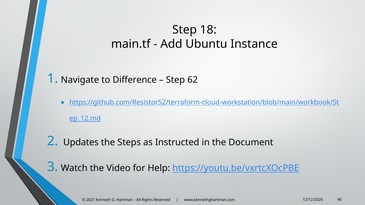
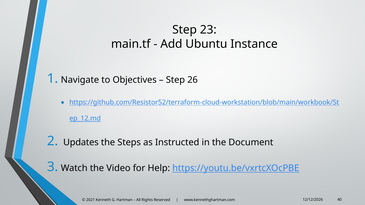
18: 18 -> 23
Difference: Difference -> Objectives
62: 62 -> 26
